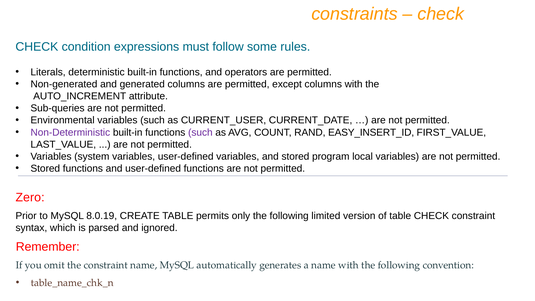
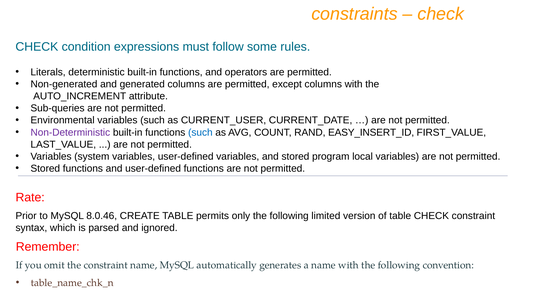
such at (200, 132) colour: purple -> blue
Zero: Zero -> Rate
8.0.19: 8.0.19 -> 8.0.46
